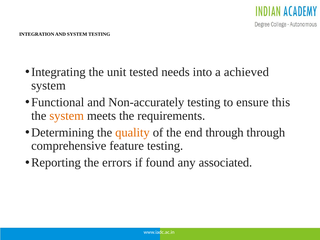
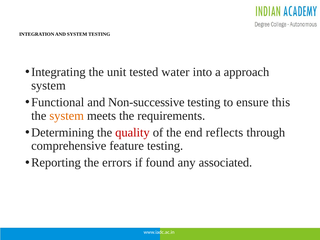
needs: needs -> water
achieved: achieved -> approach
Non-accurately: Non-accurately -> Non-successive
quality colour: orange -> red
end through: through -> reflects
